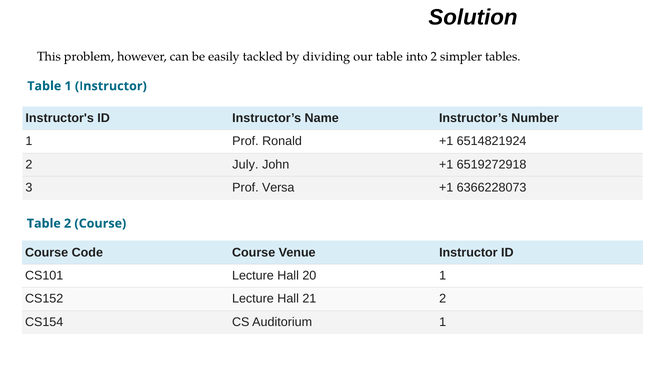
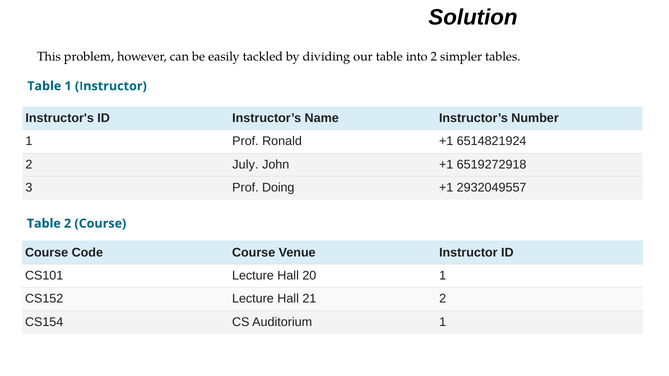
Versa: Versa -> Doing
6366228073: 6366228073 -> 2932049557
